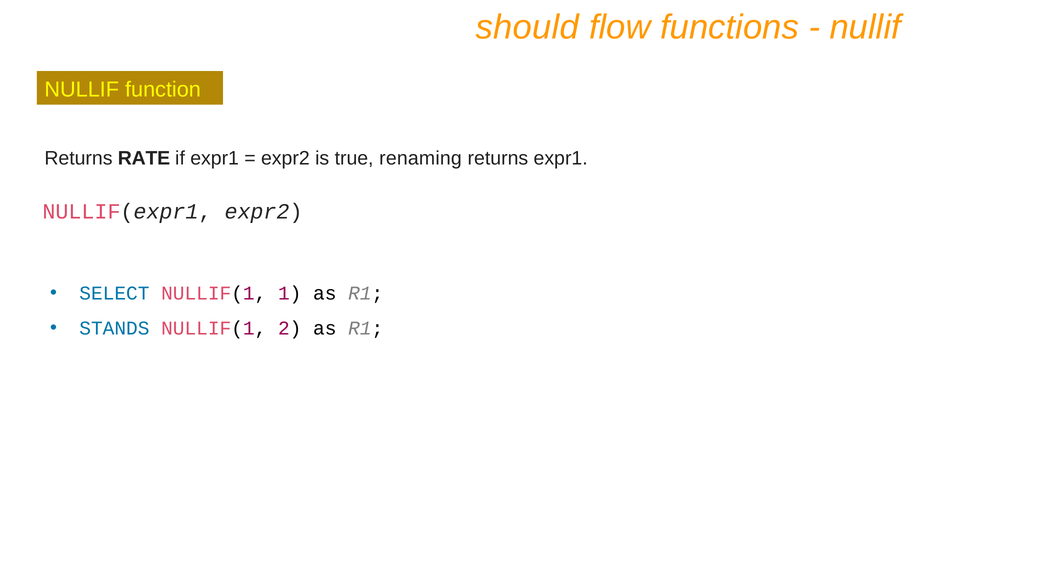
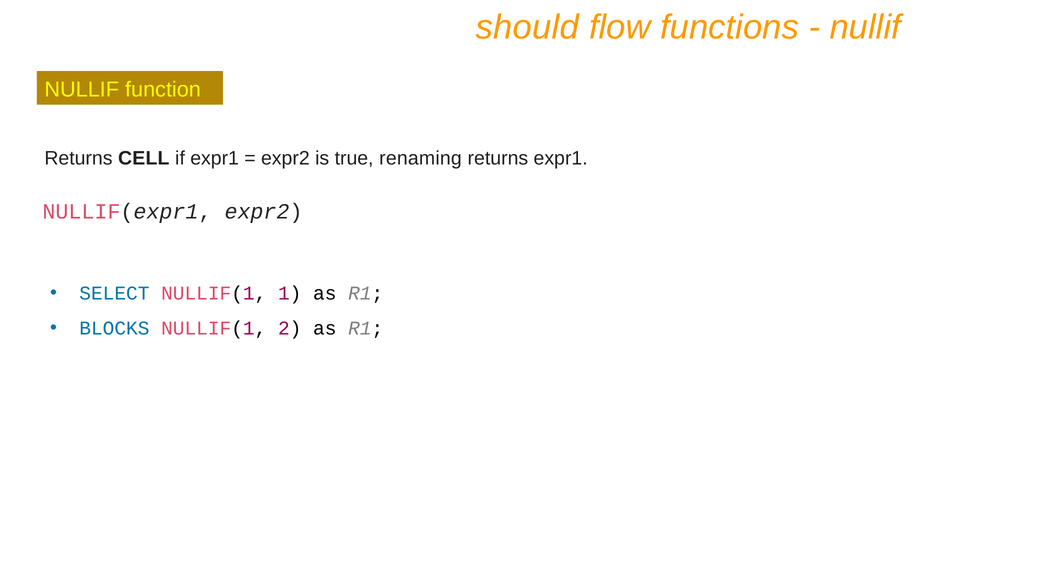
RATE: RATE -> CELL
STANDS: STANDS -> BLOCKS
